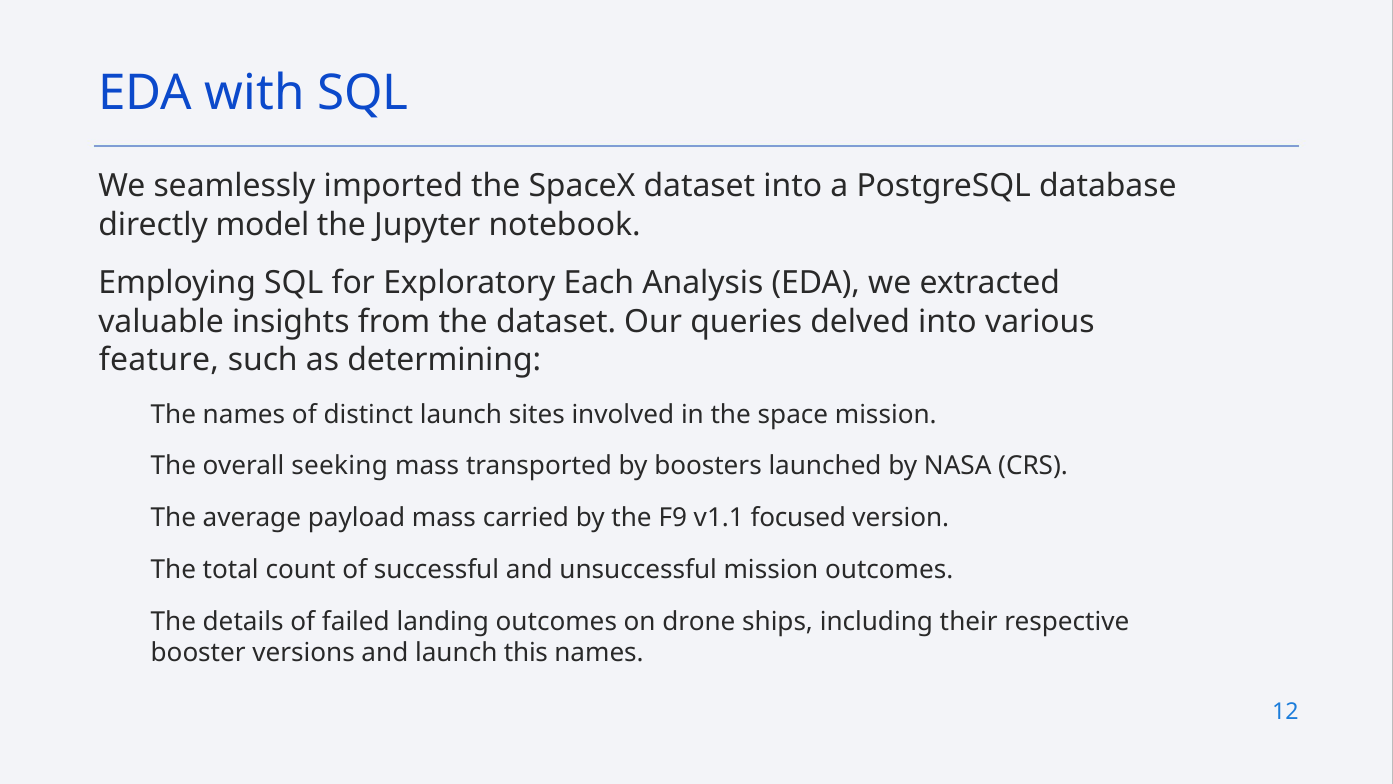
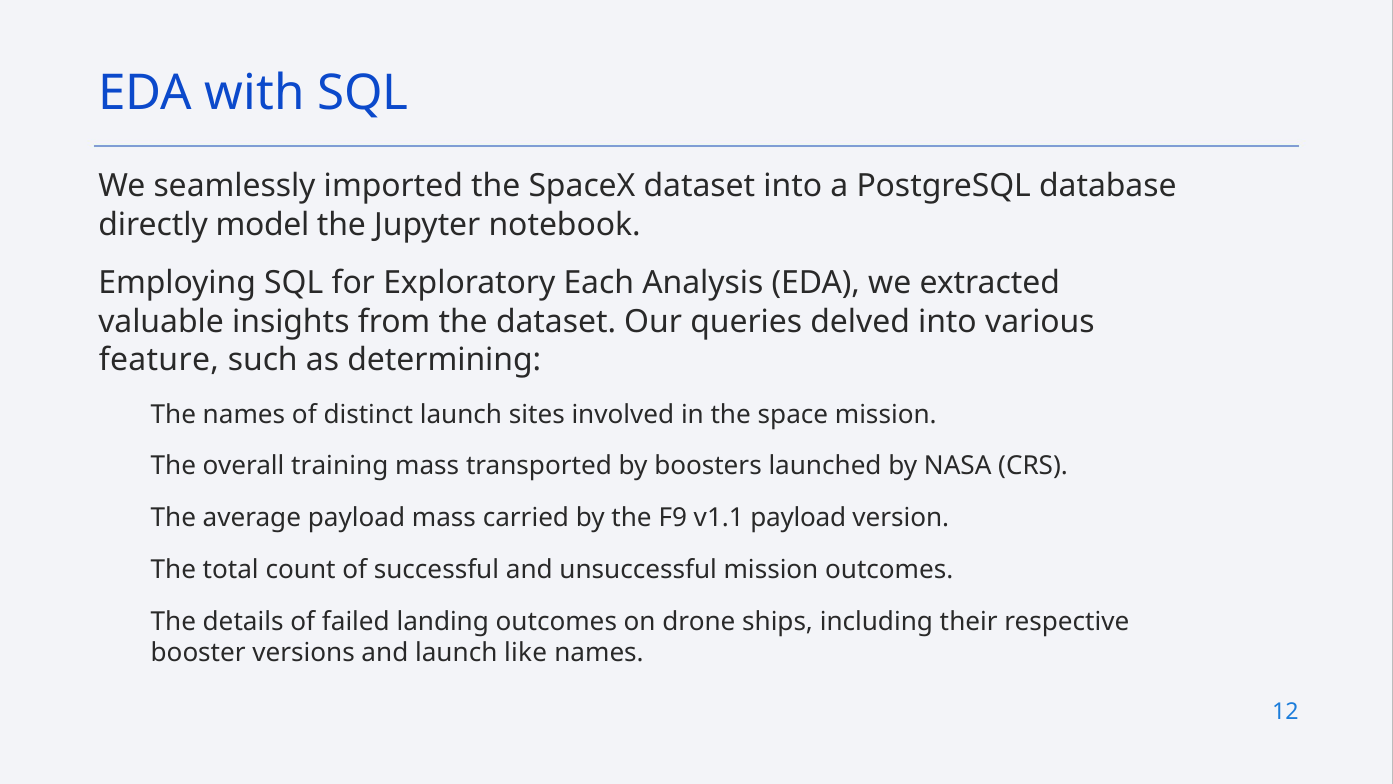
seeking: seeking -> training
v1.1 focused: focused -> payload
this: this -> like
